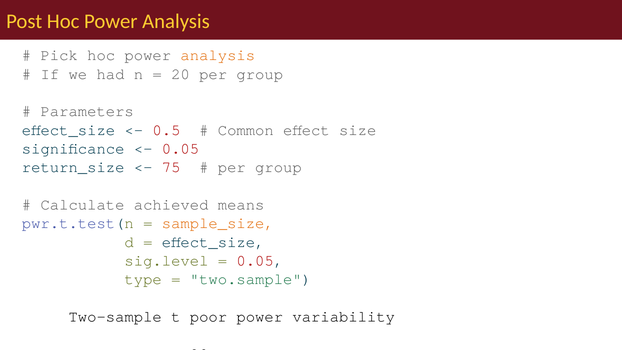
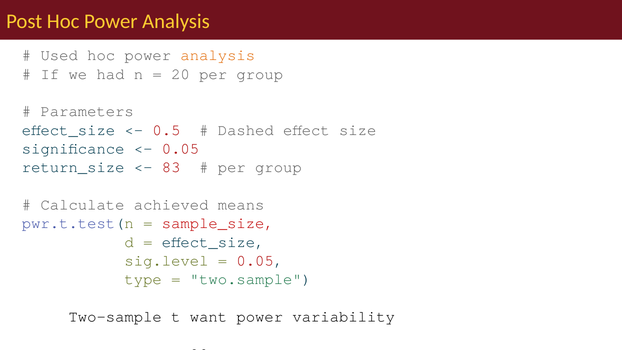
Pick: Pick -> Used
Common at (246, 130): Common -> Dashed
75 at (171, 167): 75 -> 83
sample_size at (218, 223) colour: orange -> red
poor: poor -> want
